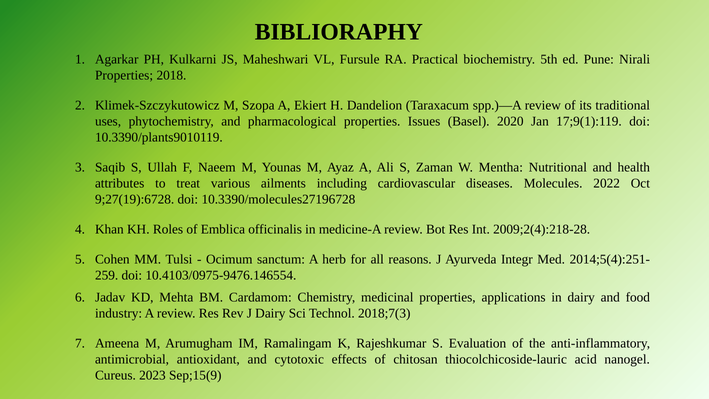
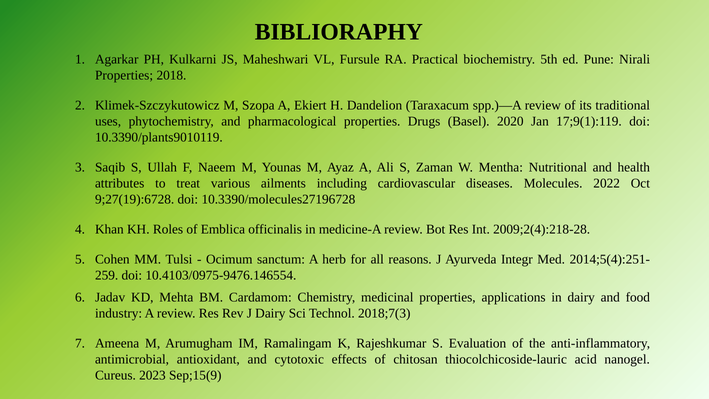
Issues: Issues -> Drugs
